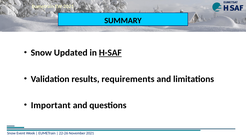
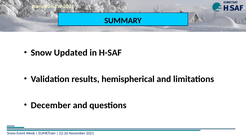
H-SAF underline: present -> none
requirements: requirements -> hemispherical
Important: Important -> December
